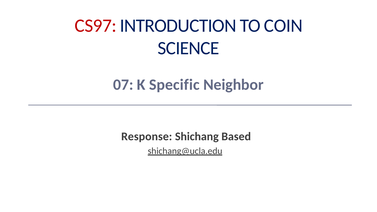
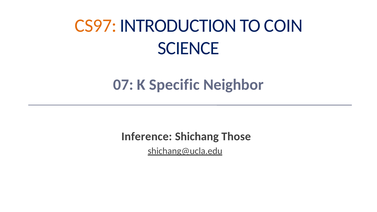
CS97 colour: red -> orange
Response: Response -> Inference
Based: Based -> Those
